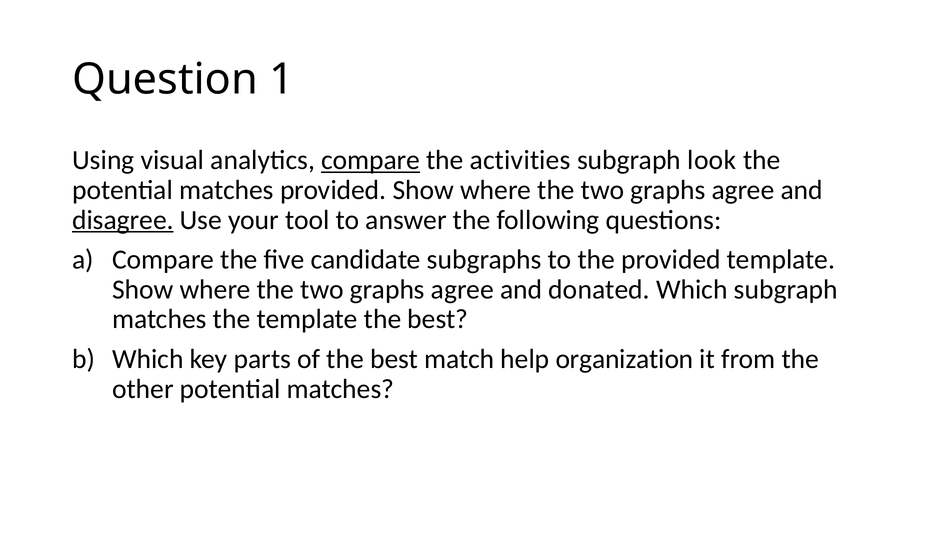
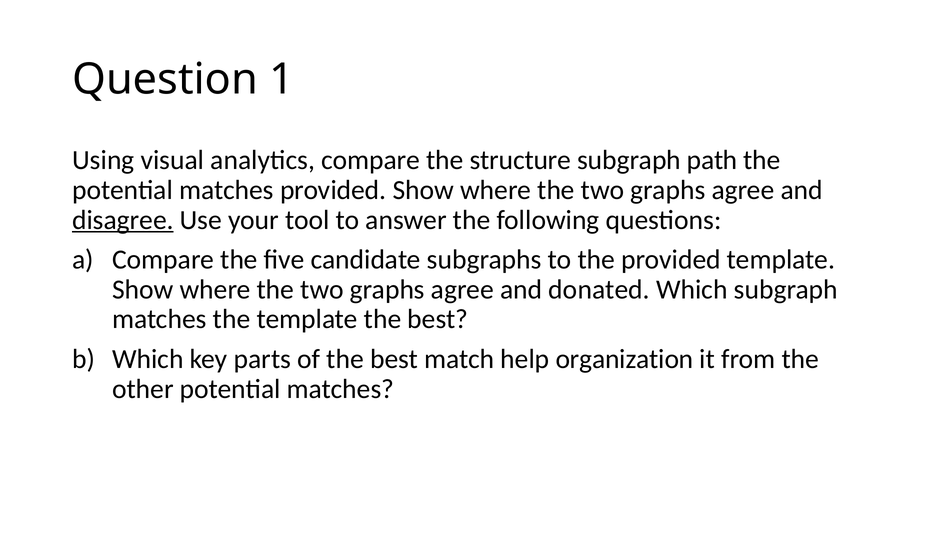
compare at (371, 160) underline: present -> none
activities: activities -> structure
look: look -> path
